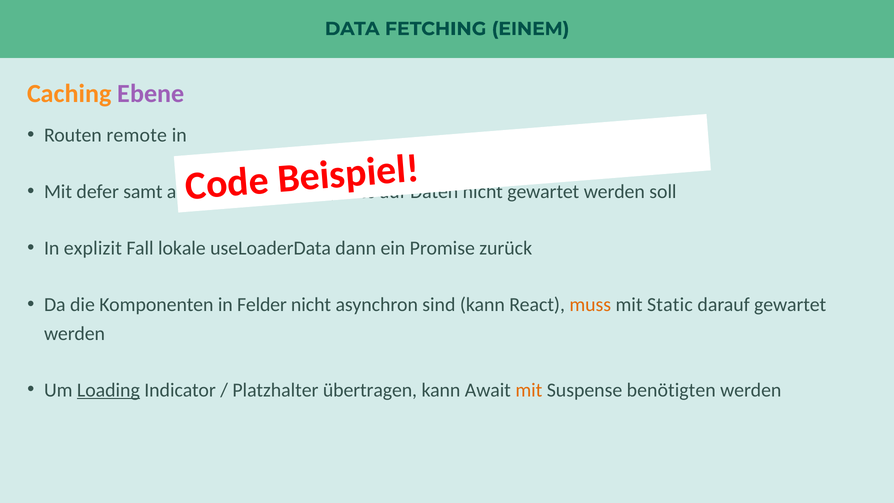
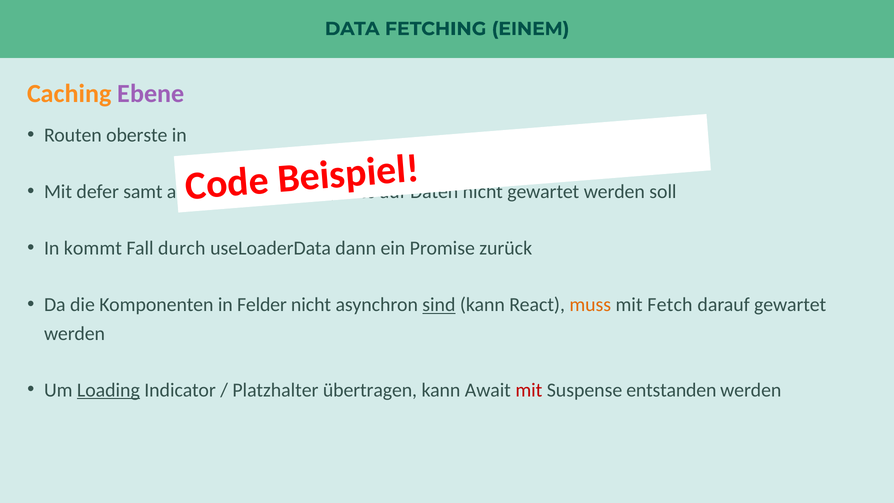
remote: remote -> oberste
explizit: explizit -> kommt
lokale: lokale -> durch
sind underline: none -> present
Static: Static -> Fetch
mit at (529, 390) colour: orange -> red
benötigten: benötigten -> entstanden
